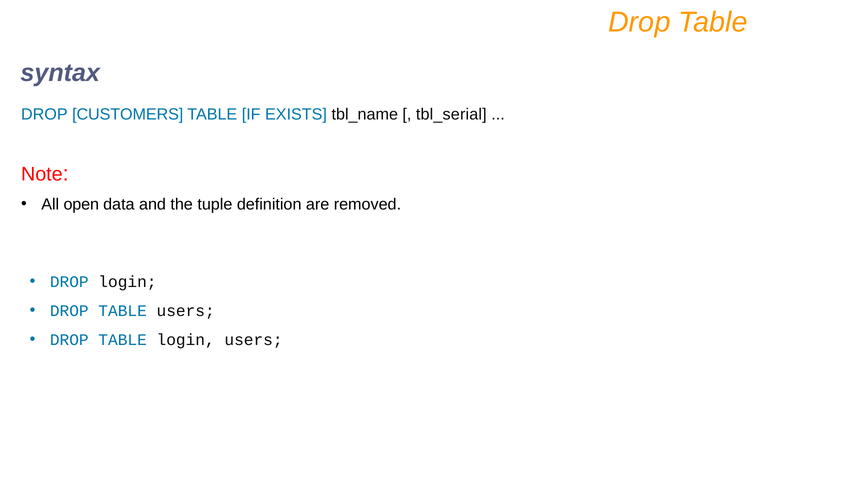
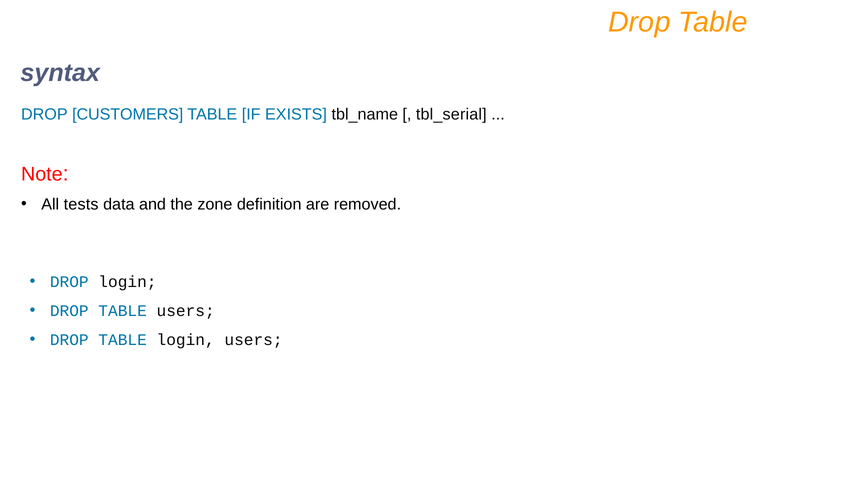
open: open -> tests
tuple: tuple -> zone
